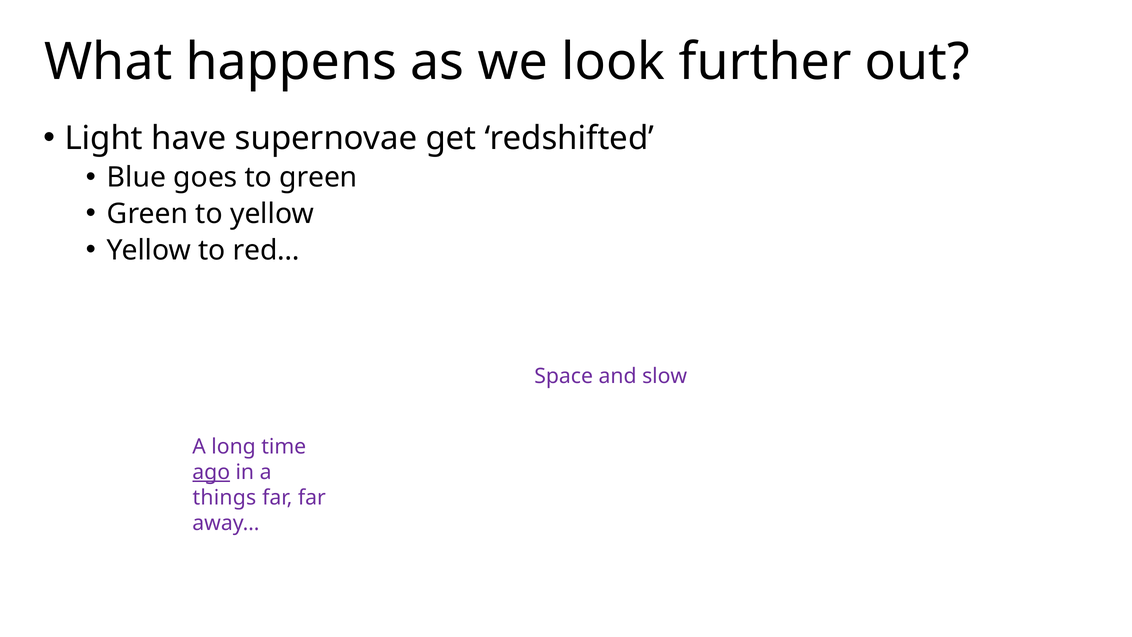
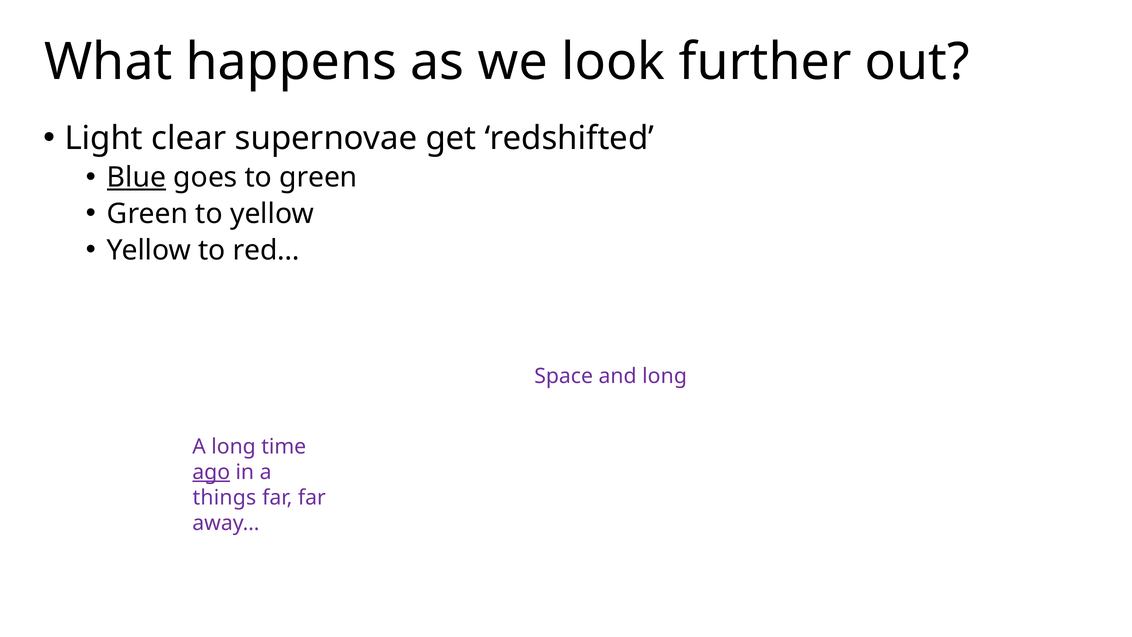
have: have -> clear
Blue underline: none -> present
and slow: slow -> long
